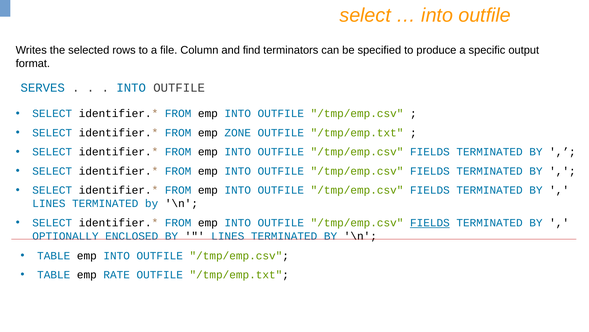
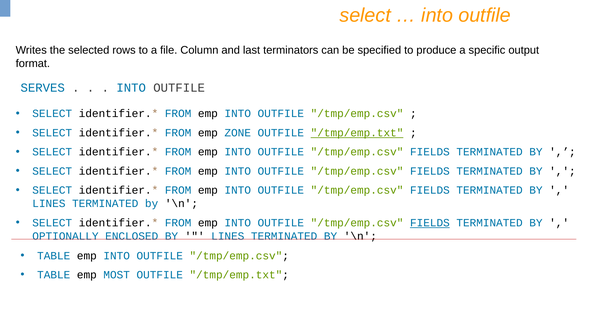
find: find -> last
/tmp/emp.txt at (357, 133) underline: none -> present
RATE: RATE -> MOST
